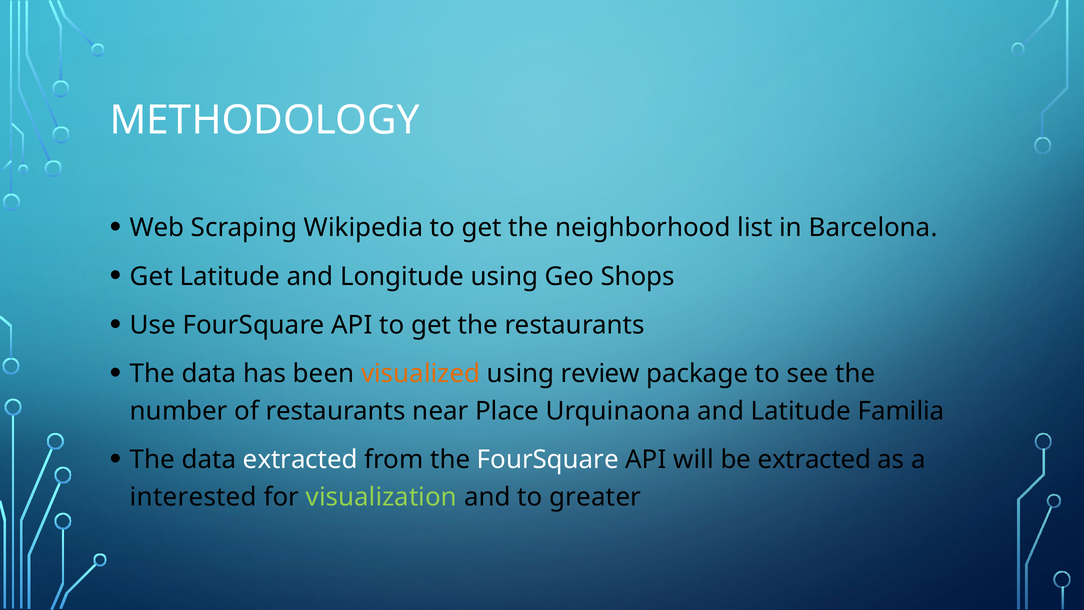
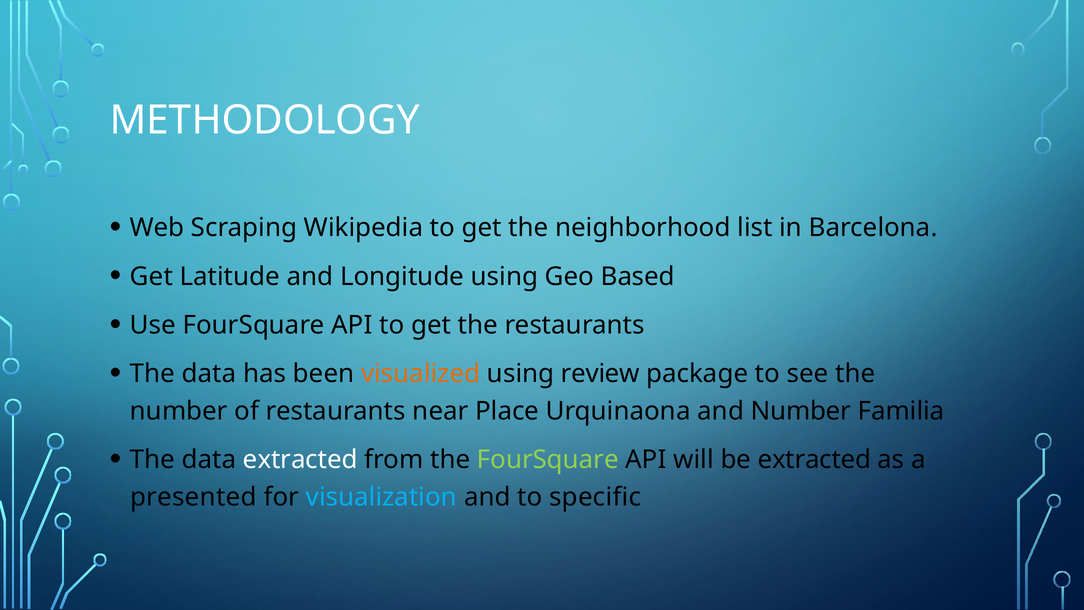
Shops: Shops -> Based
and Latitude: Latitude -> Number
FourSquare at (548, 460) colour: white -> light green
interested: interested -> presented
visualization colour: light green -> light blue
greater: greater -> specific
